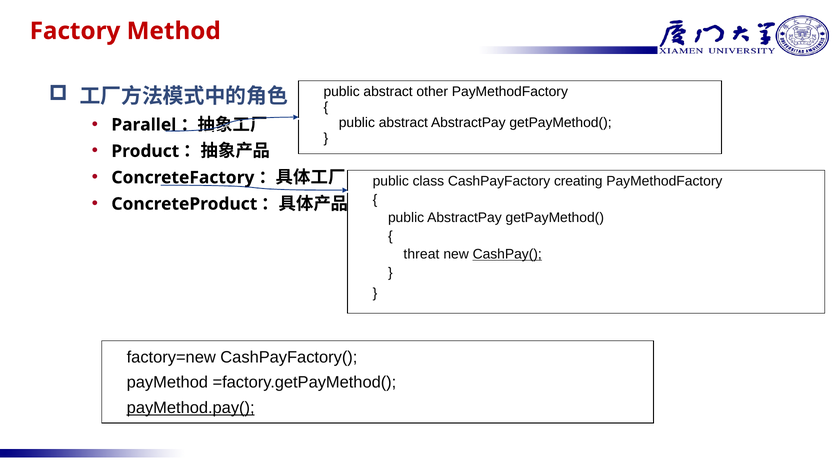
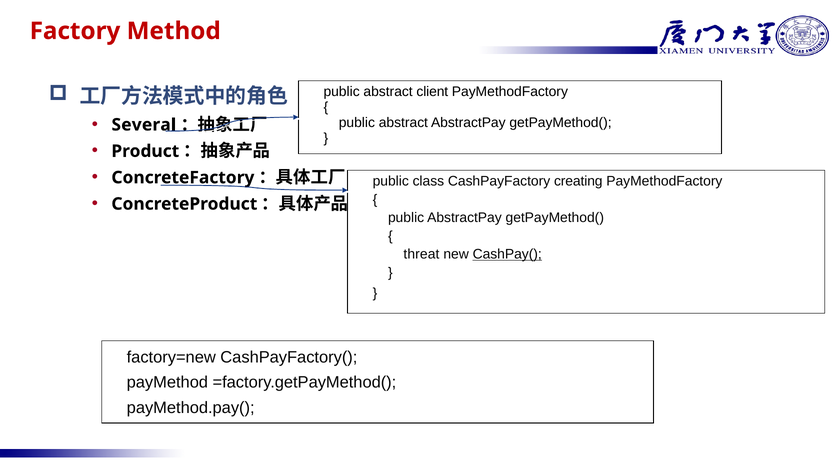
other: other -> client
Parallel: Parallel -> Several
payMethod.pay( underline: present -> none
